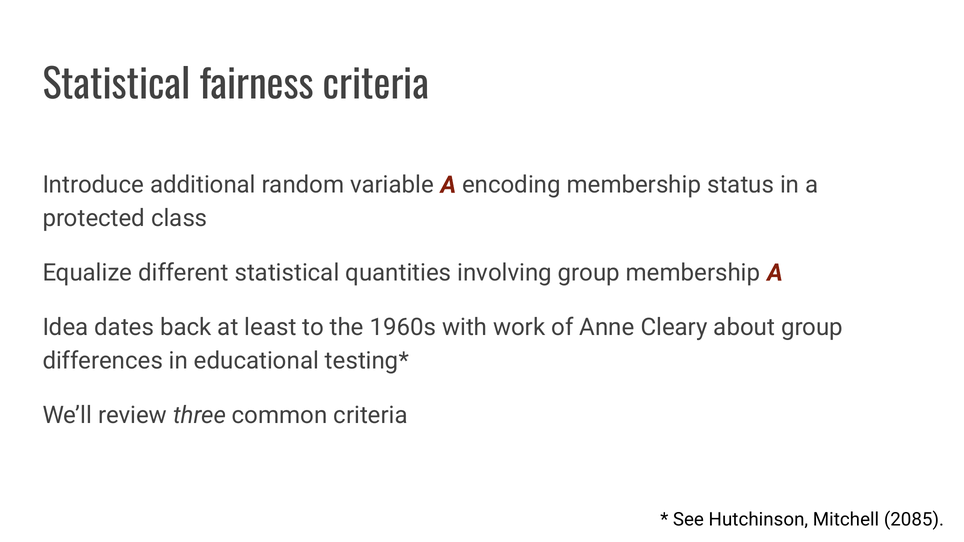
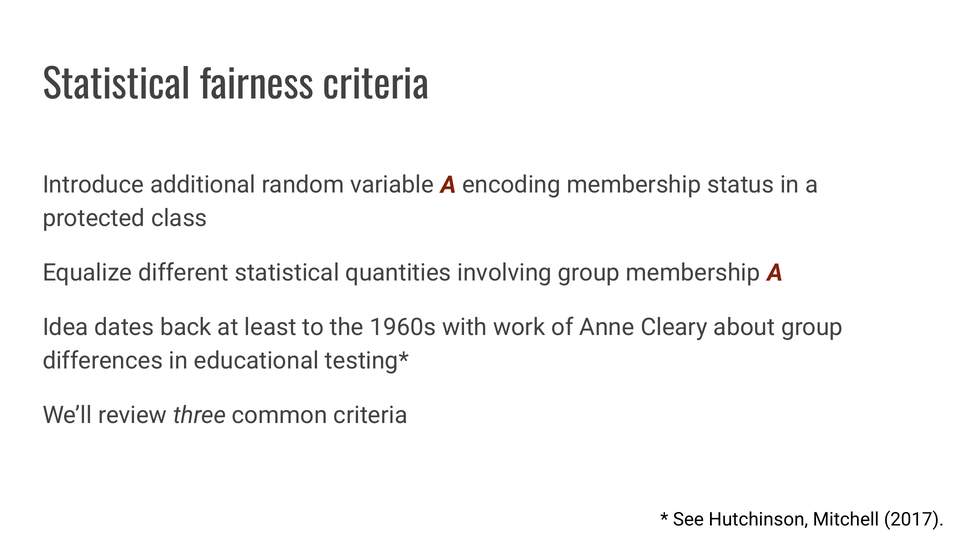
2085: 2085 -> 2017
